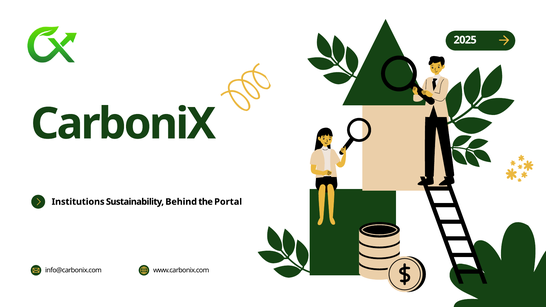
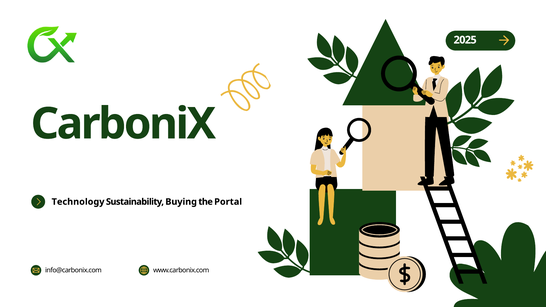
Institutions: Institutions -> Technology
Behind: Behind -> Buying
